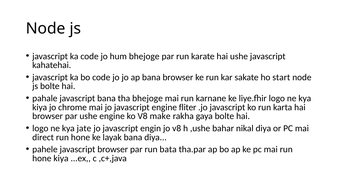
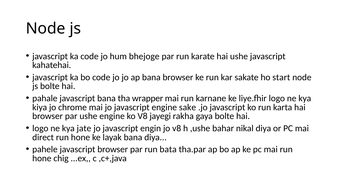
tha bhejoge: bhejoge -> wrapper
fliter: fliter -> sake
make: make -> jayegi
hone kiya: kiya -> chig
